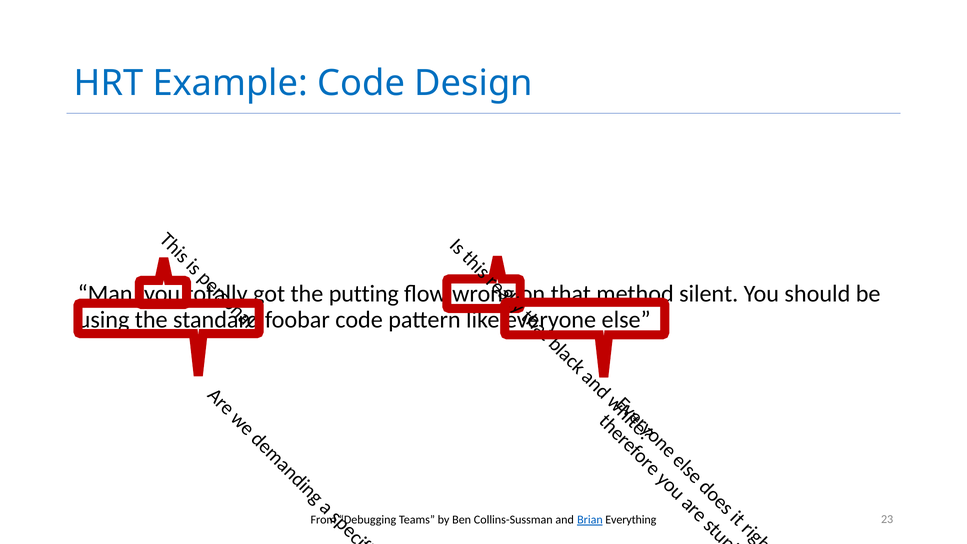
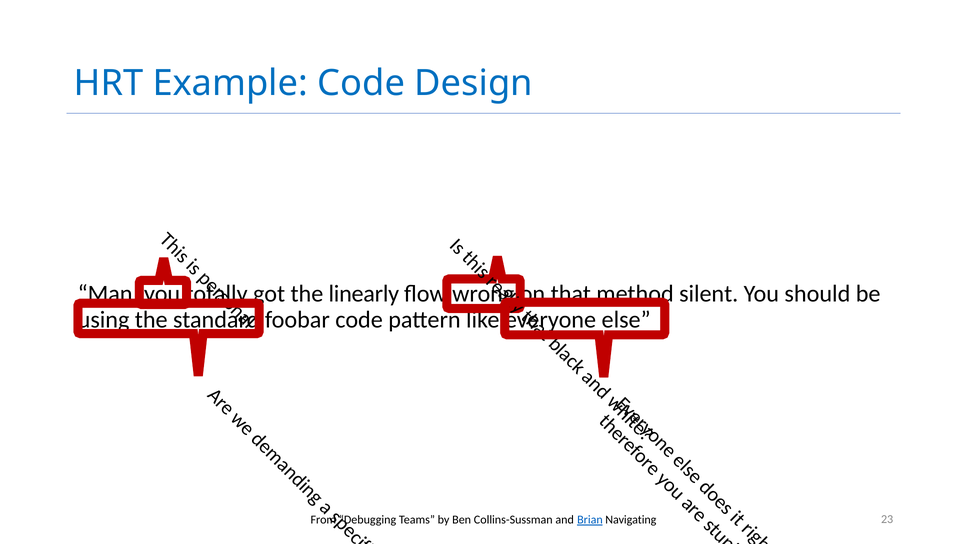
putting: putting -> linearly
Everything: Everything -> Navigating
